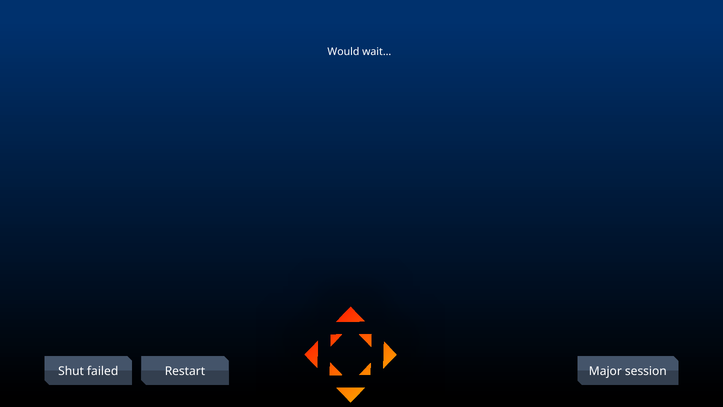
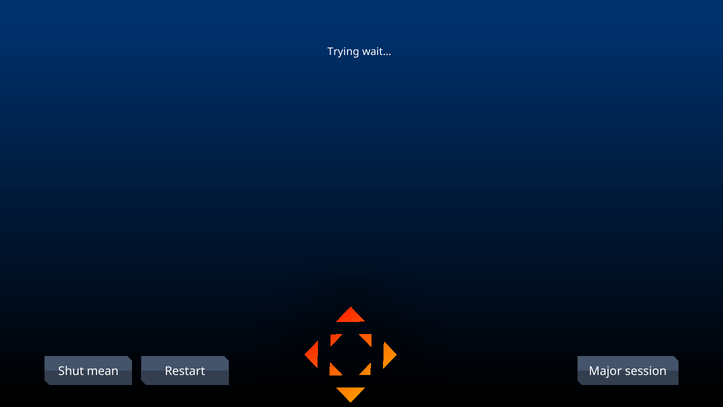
Would: Would -> Trying
failed: failed -> mean
